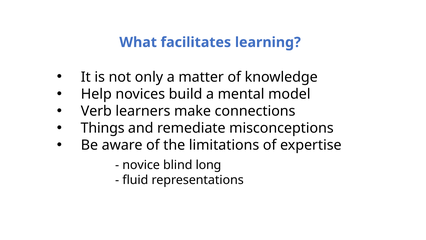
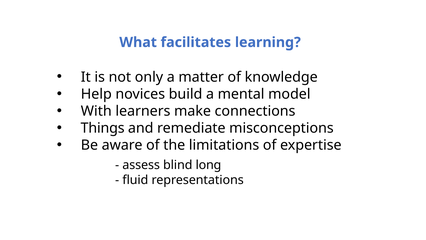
Verb: Verb -> With
novice: novice -> assess
